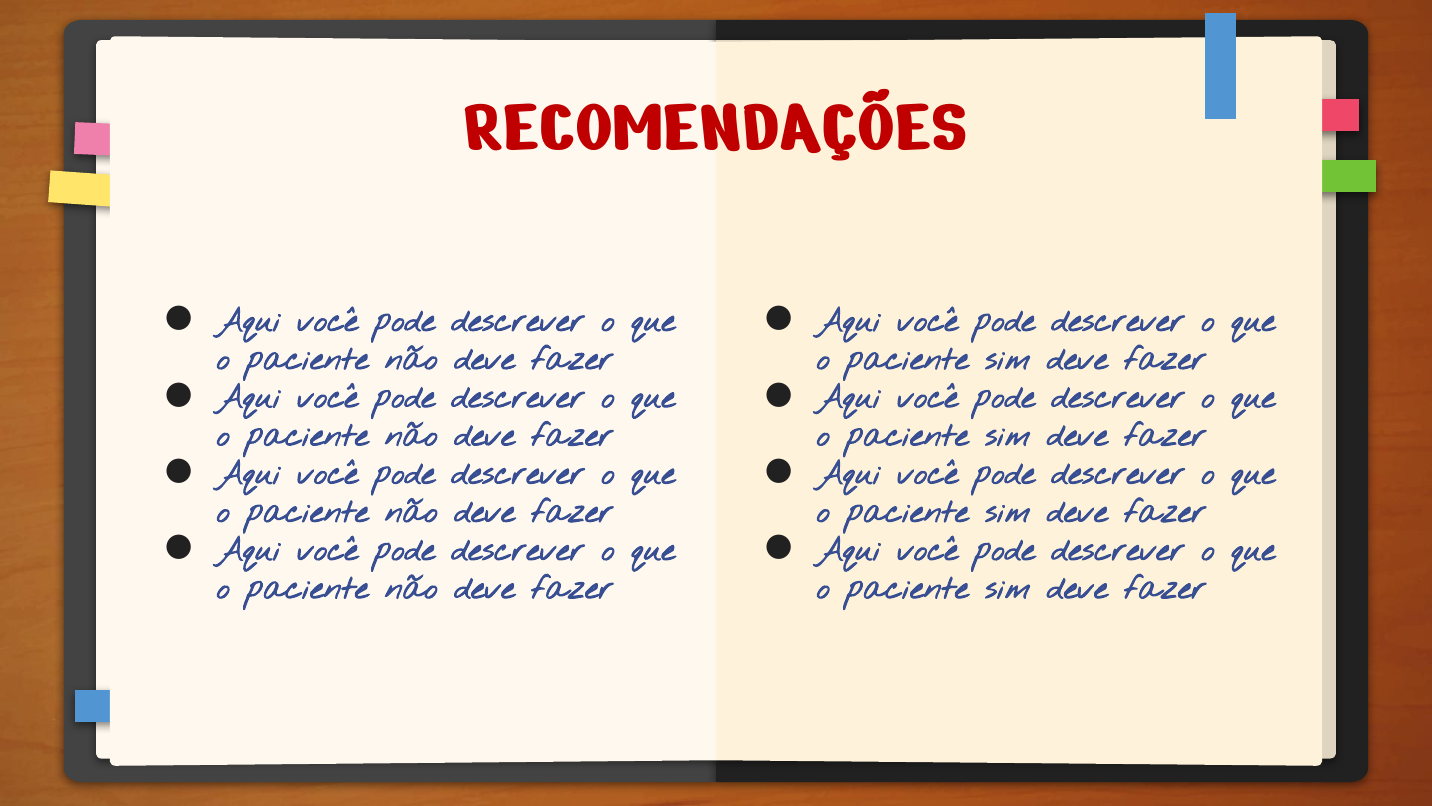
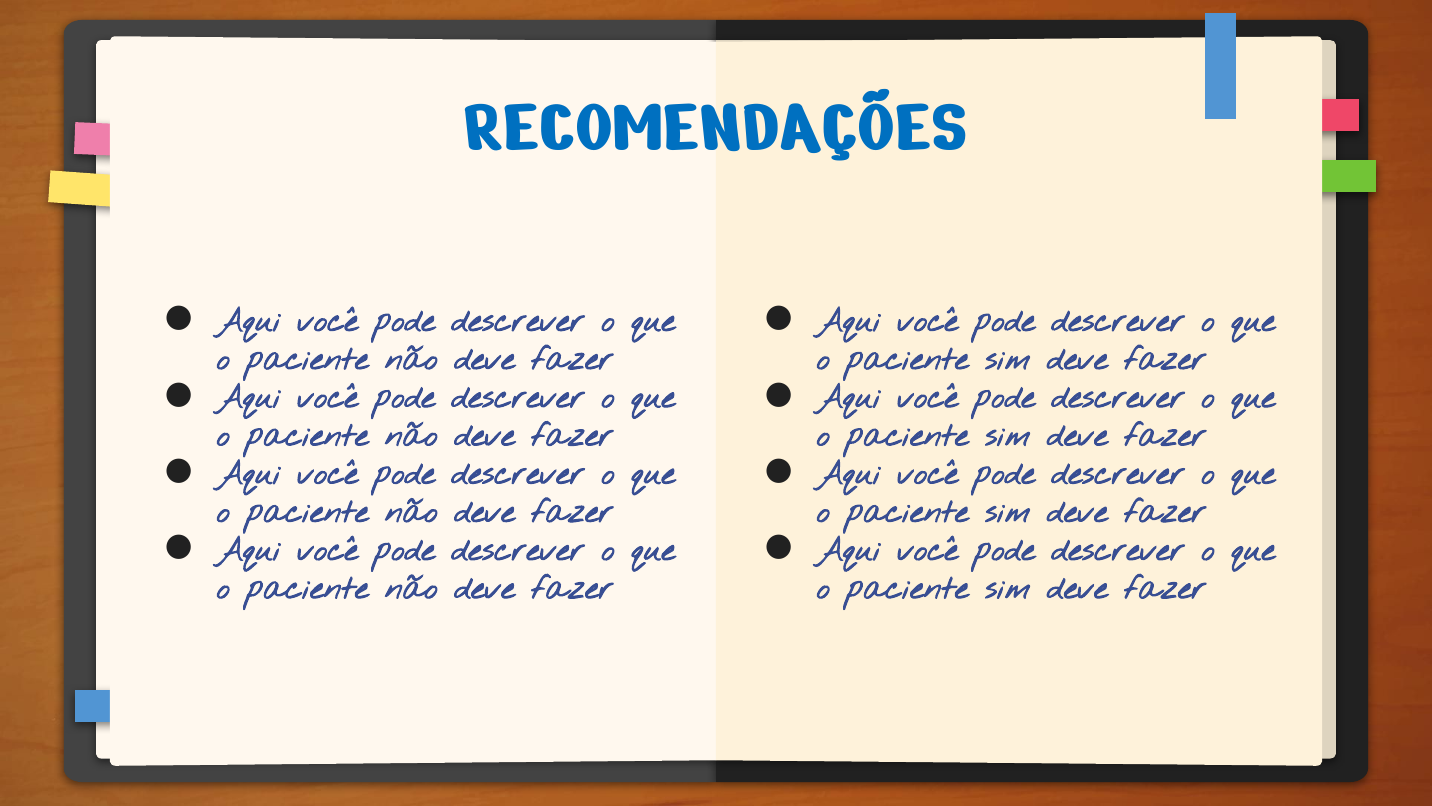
RECOMENDAÇÕES colour: red -> blue
